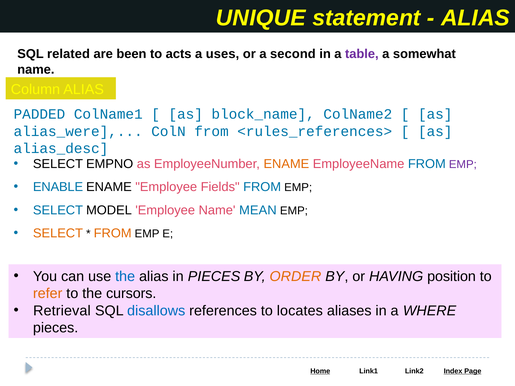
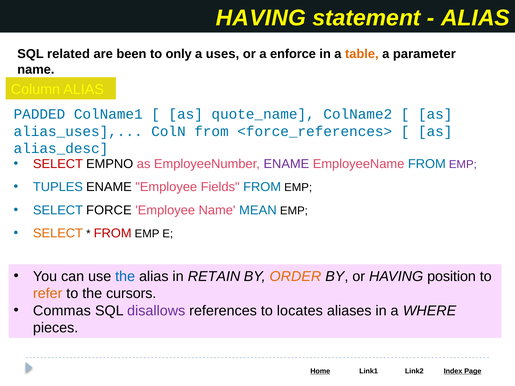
UNIQUE at (261, 18): UNIQUE -> HAVING
acts: acts -> only
second: second -> enforce
table colour: purple -> orange
somewhat: somewhat -> parameter
block_name: block_name -> quote_name
alias_were: alias_were -> alias_uses
<rules_references>: <rules_references> -> <force_references>
SELECT at (58, 164) colour: black -> red
ENAME at (286, 164) colour: orange -> purple
ENABLE: ENABLE -> TUPLES
MODEL: MODEL -> FORCE
FROM at (113, 233) colour: orange -> red
in PIECES: PIECES -> RETAIN
Retrieval: Retrieval -> Commas
disallows colour: blue -> purple
